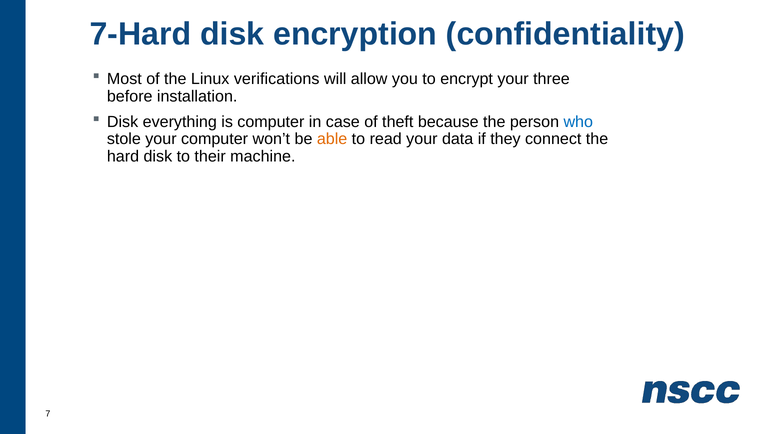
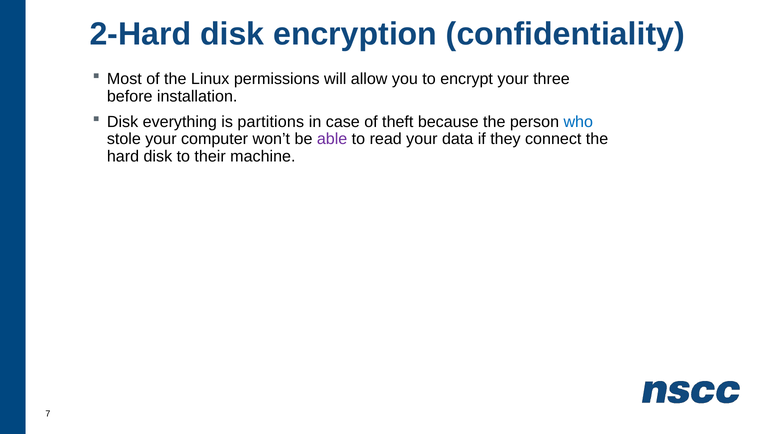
7-Hard: 7-Hard -> 2-Hard
verifications: verifications -> permissions
is computer: computer -> partitions
able colour: orange -> purple
